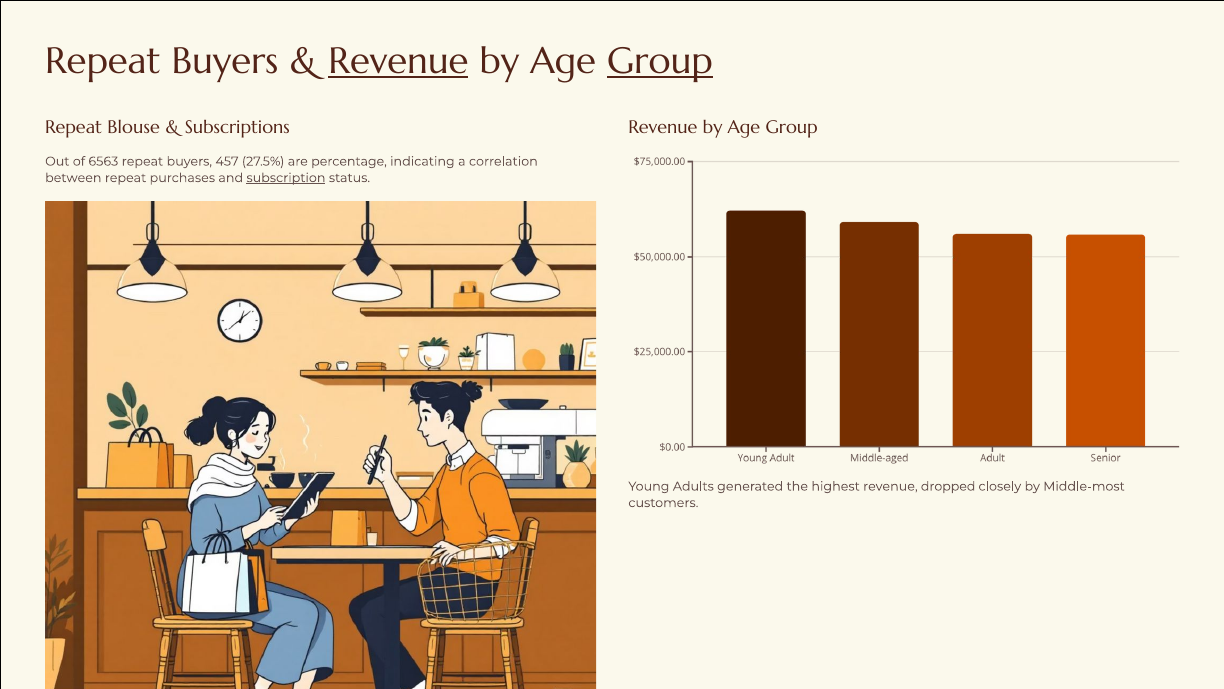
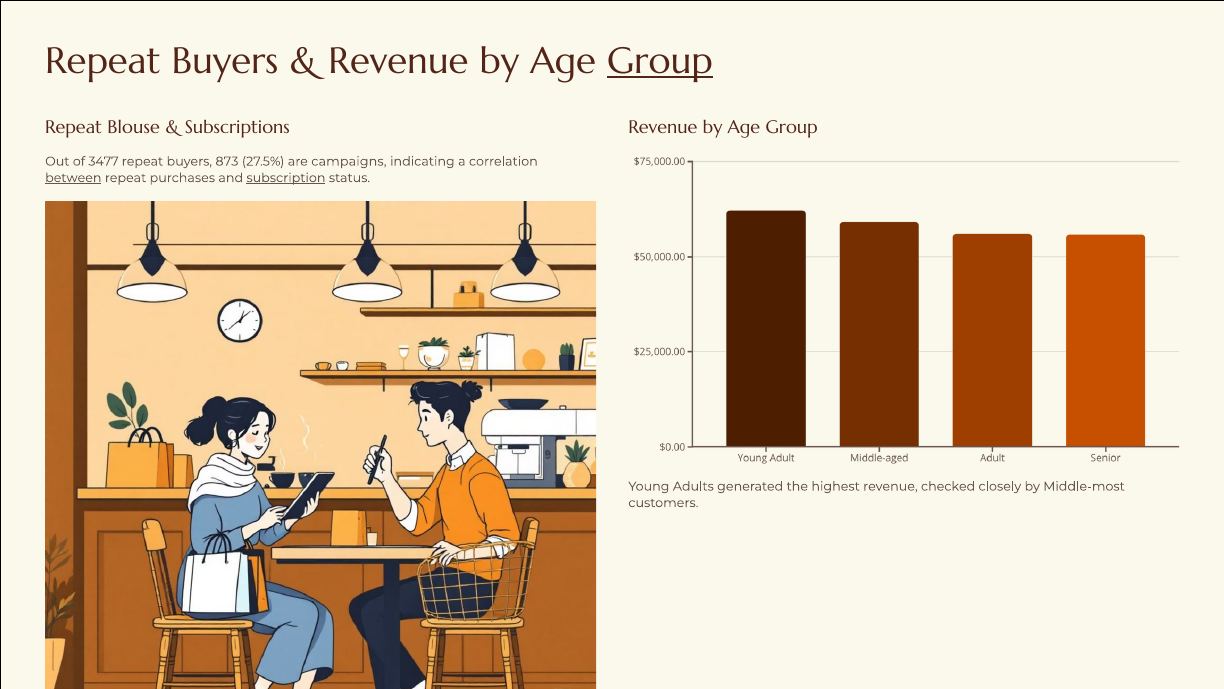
Revenue at (398, 61) underline: present -> none
6563: 6563 -> 3477
457: 457 -> 873
percentage: percentage -> campaigns
between underline: none -> present
dropped: dropped -> checked
